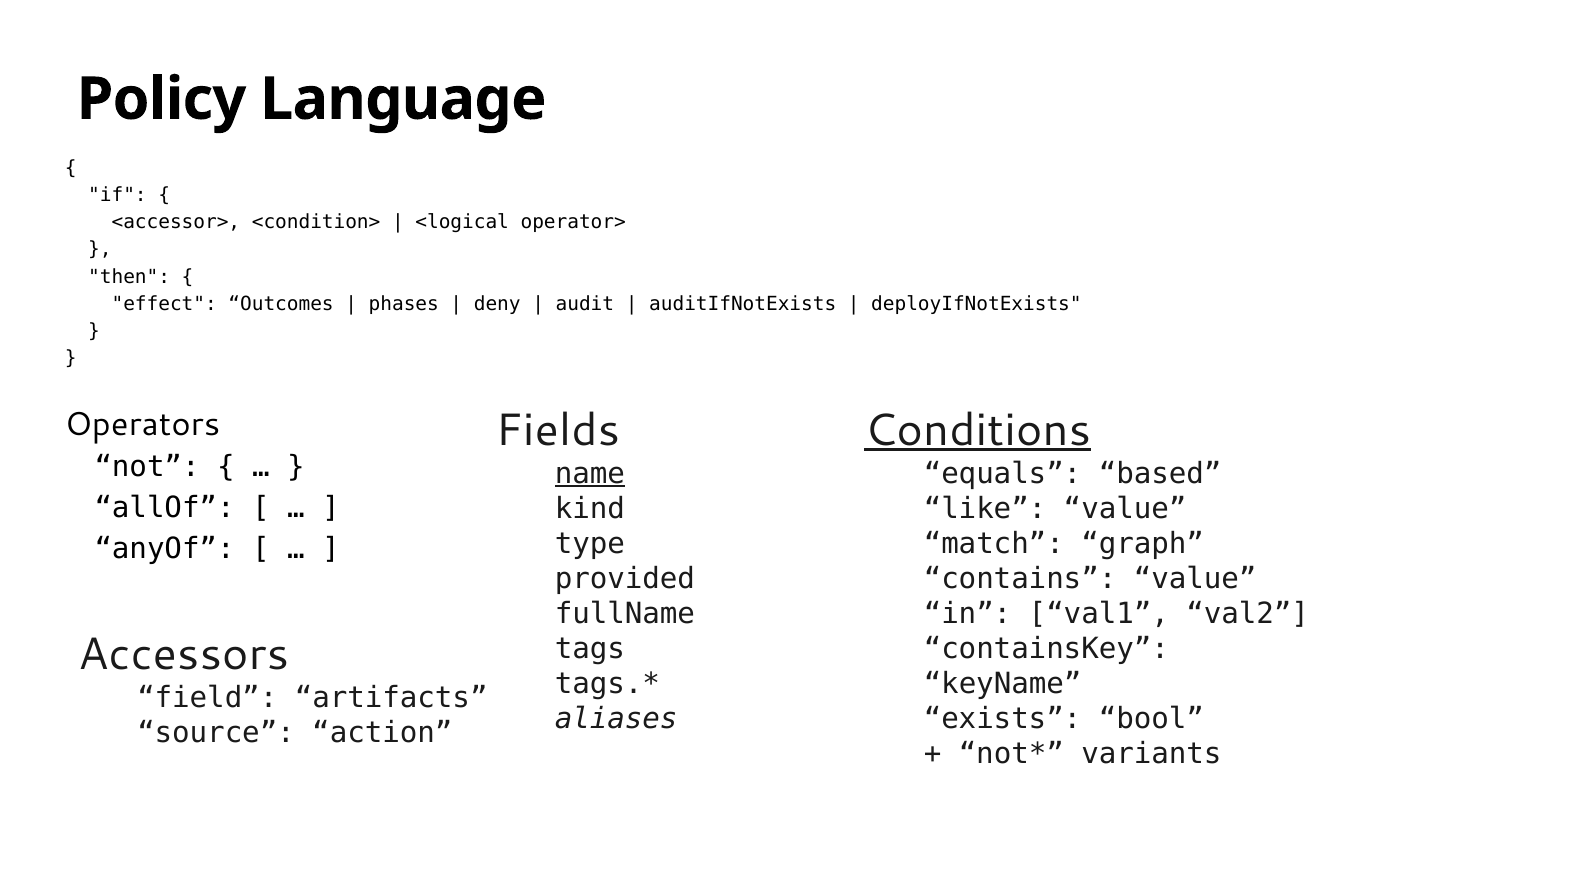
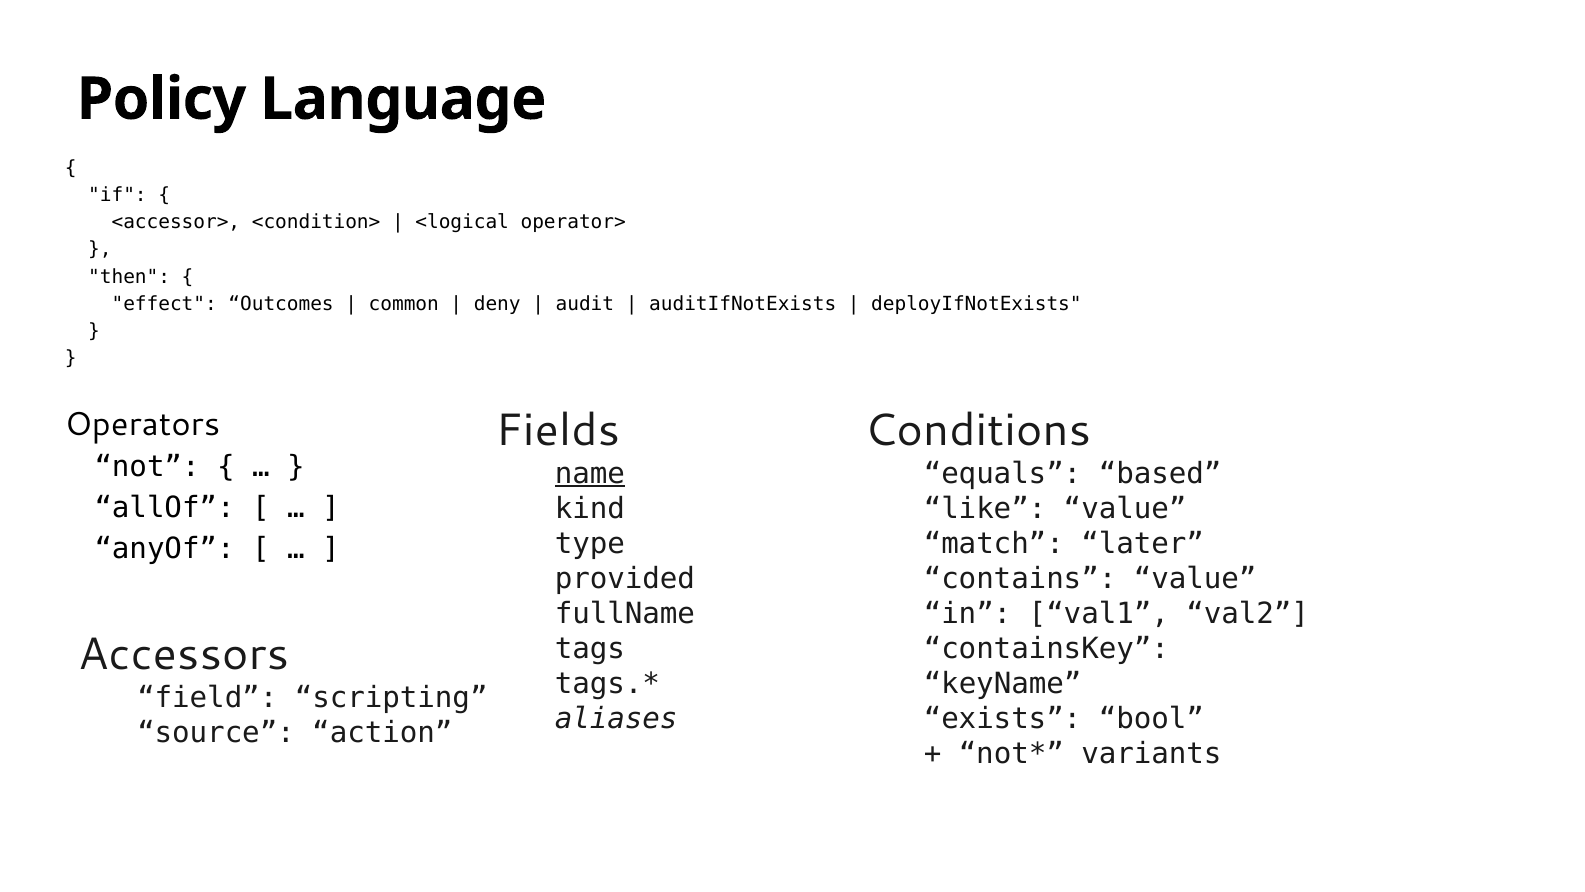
phases: phases -> common
Conditions underline: present -> none
graph: graph -> later
artifacts: artifacts -> scripting
